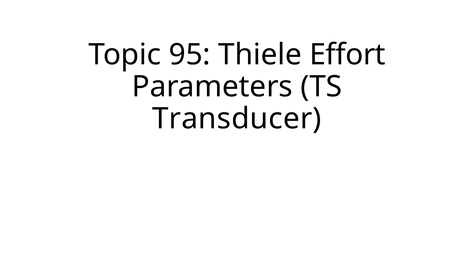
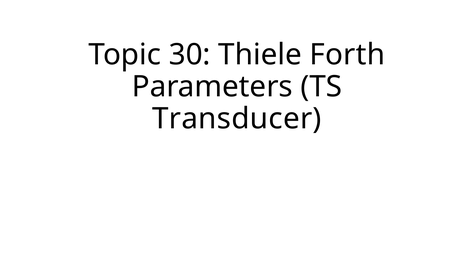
95: 95 -> 30
Effort: Effort -> Forth
